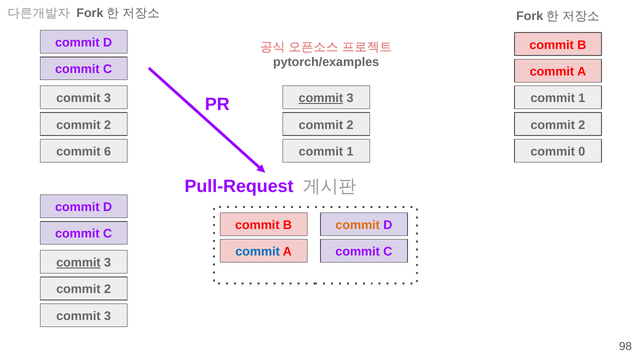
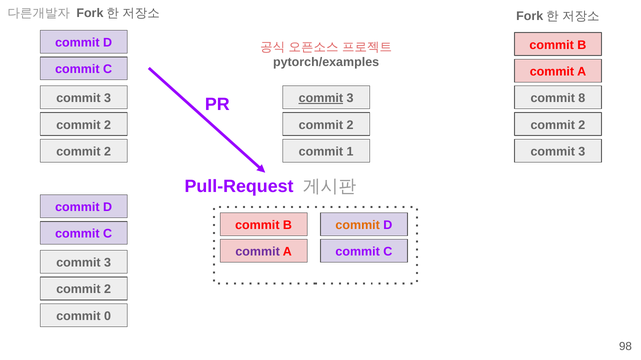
1 at (582, 98): 1 -> 8
6 at (108, 152): 6 -> 2
0 at (582, 152): 0 -> 3
commit at (258, 252) colour: blue -> purple
commit at (78, 263) underline: present -> none
3 at (108, 317): 3 -> 0
